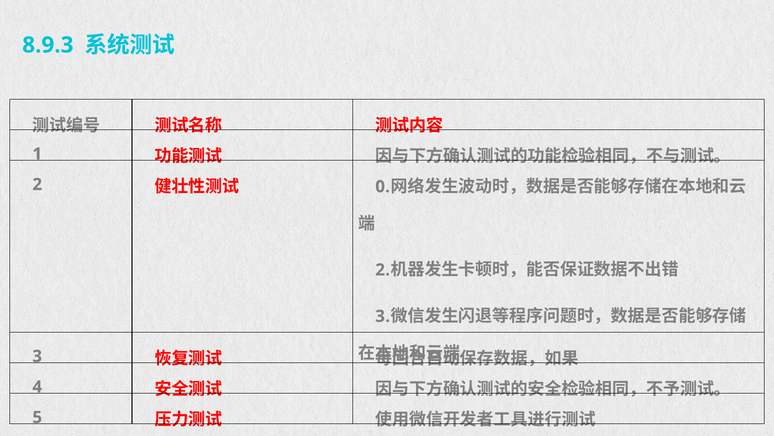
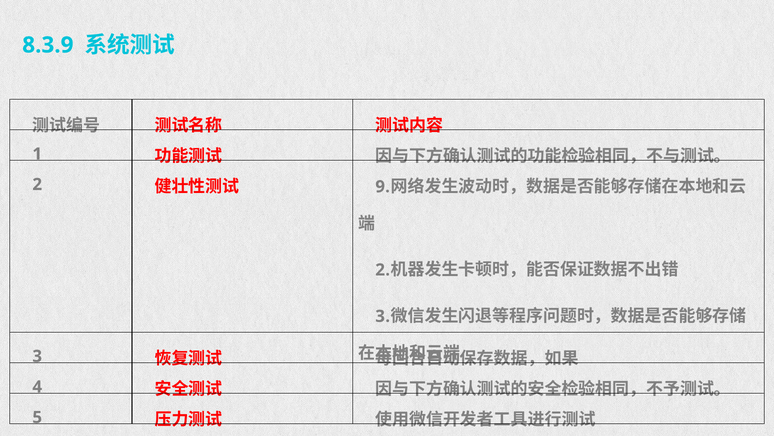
8.9.3: 8.9.3 -> 8.3.9
0: 0 -> 9
